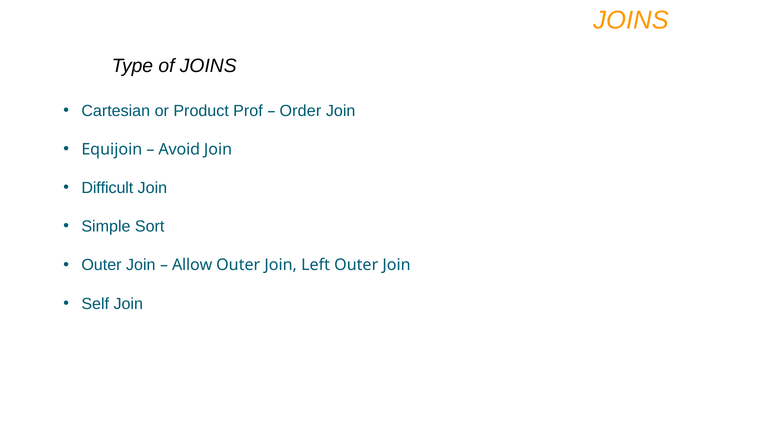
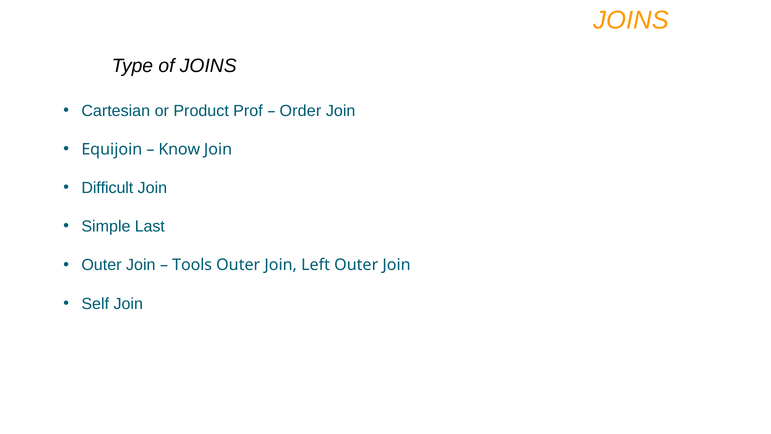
Avoid: Avoid -> Know
Sort: Sort -> Last
Allow: Allow -> Tools
